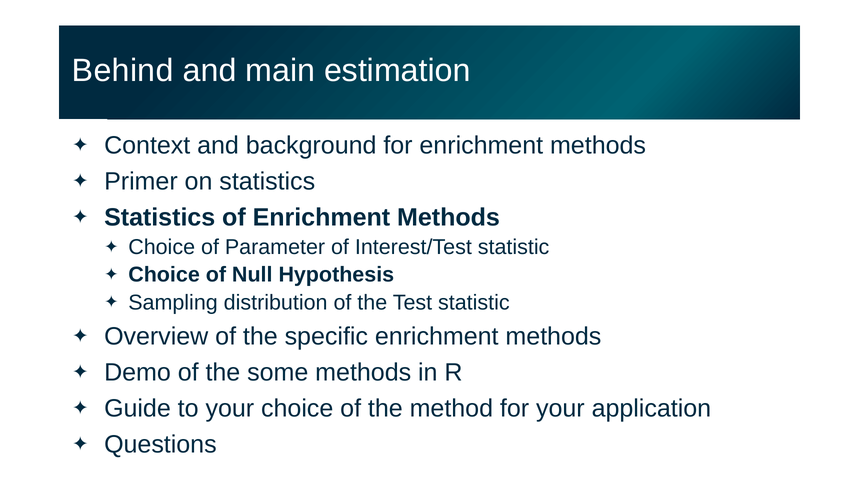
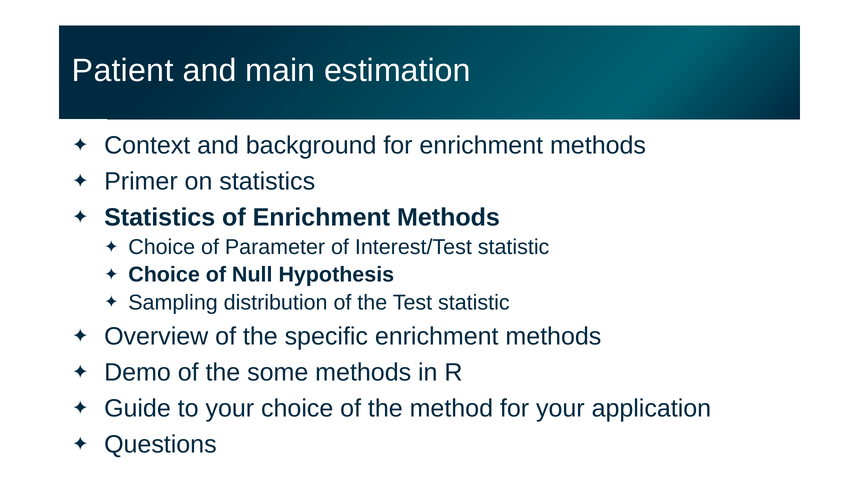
Behind: Behind -> Patient
